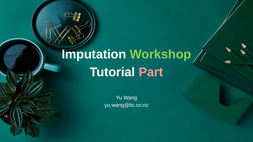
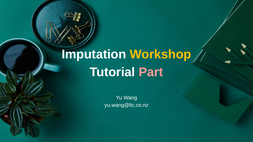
Workshop colour: light green -> yellow
